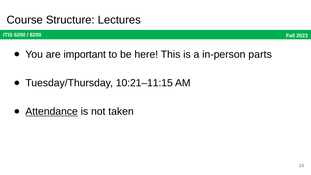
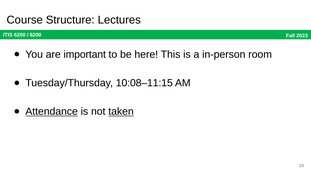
parts: parts -> room
10:21–11:15: 10:21–11:15 -> 10:08–11:15
taken underline: none -> present
